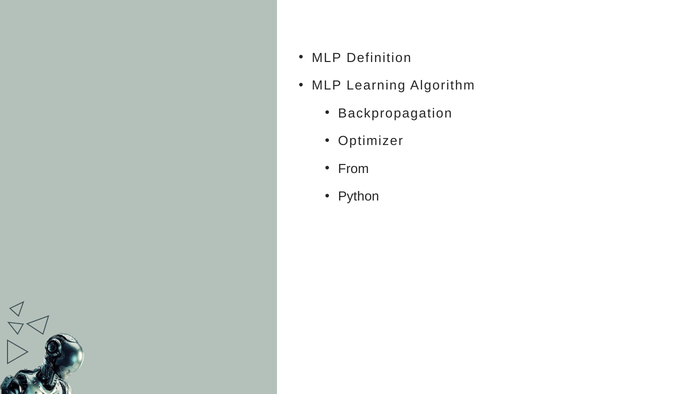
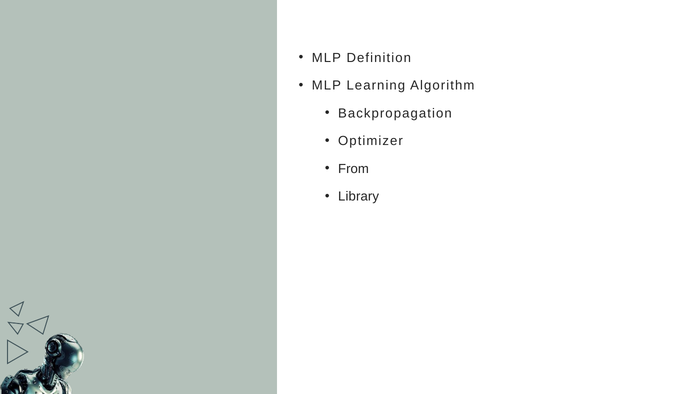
Python: Python -> Library
